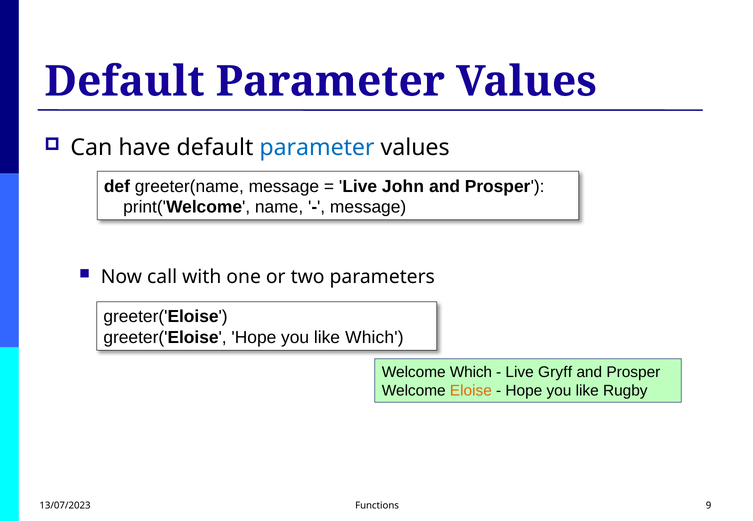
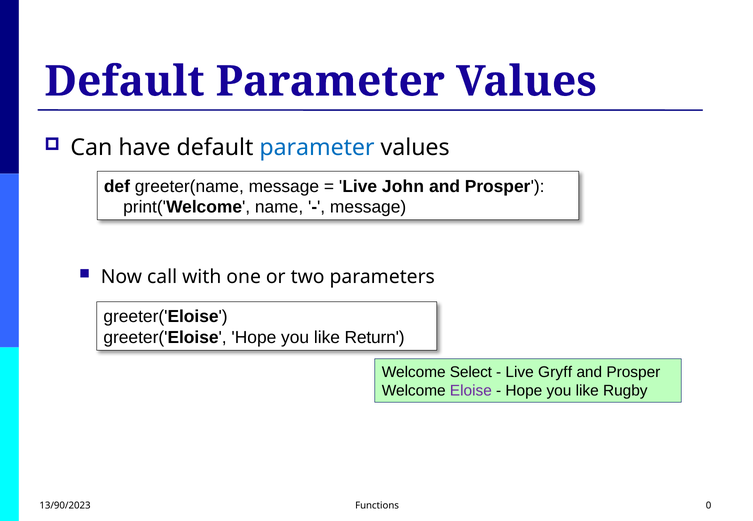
like Which: Which -> Return
Welcome Which: Which -> Select
Eloise colour: orange -> purple
13/07/2023: 13/07/2023 -> 13/90/2023
9: 9 -> 0
